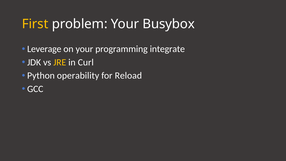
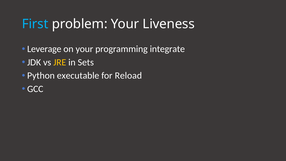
First colour: yellow -> light blue
Busybox: Busybox -> Liveness
Curl: Curl -> Sets
operability: operability -> executable
